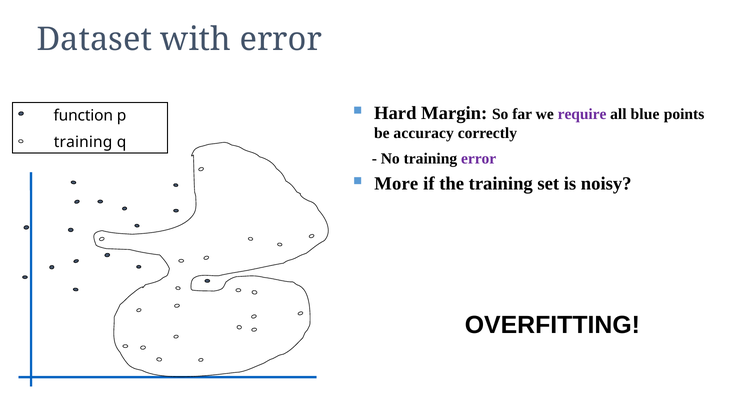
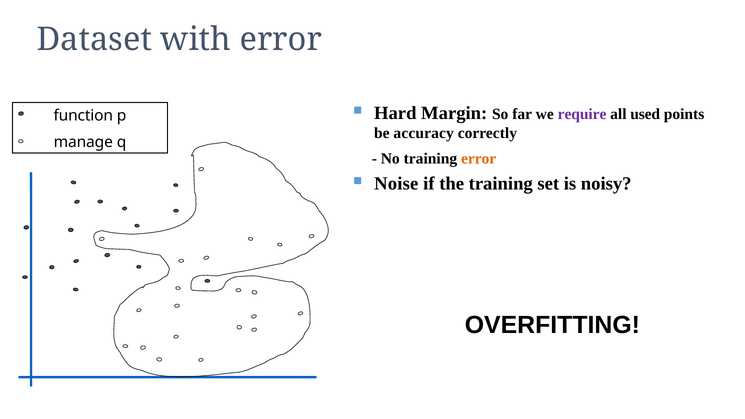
blue: blue -> used
training at (83, 142): training -> manage
error at (479, 159) colour: purple -> orange
More: More -> Noise
